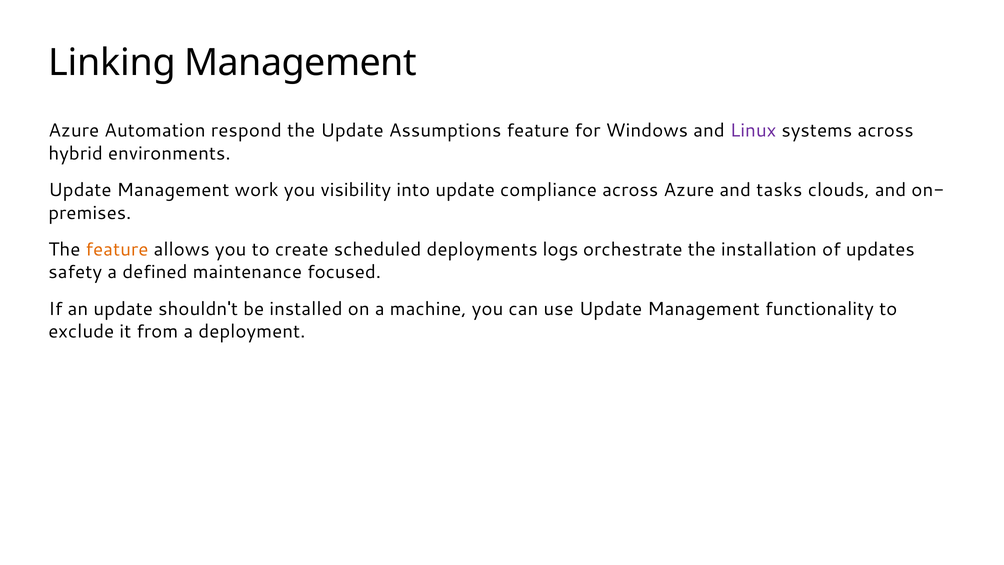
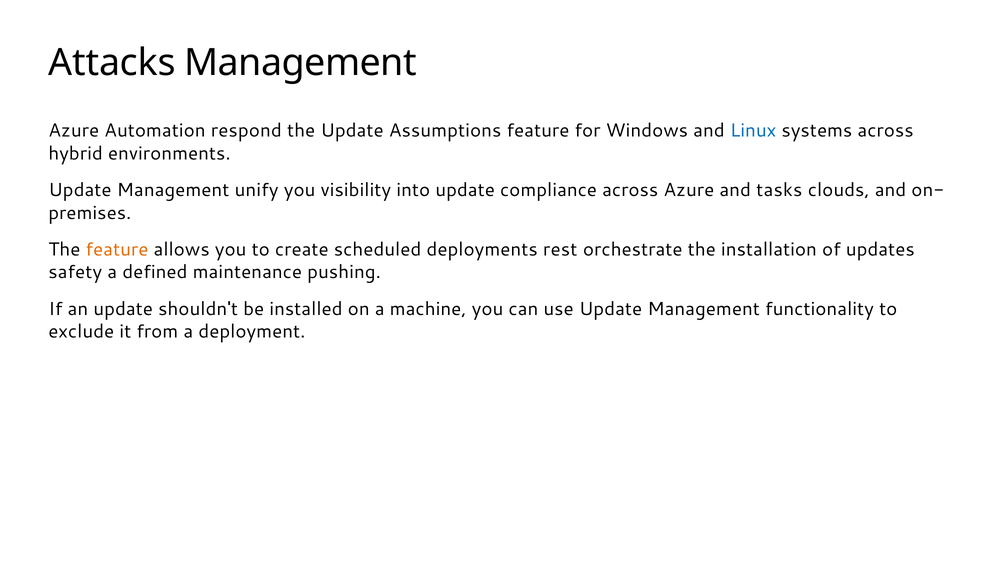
Linking: Linking -> Attacks
Linux colour: purple -> blue
work: work -> unify
logs: logs -> rest
focused: focused -> pushing
